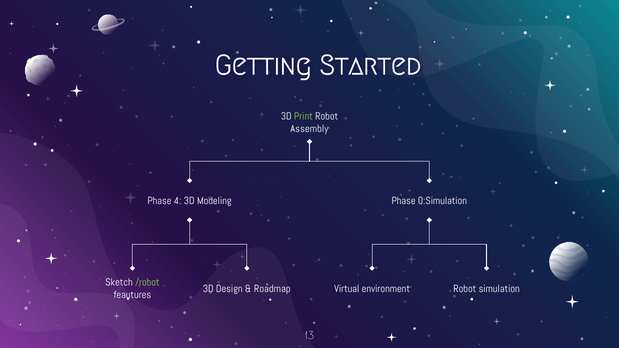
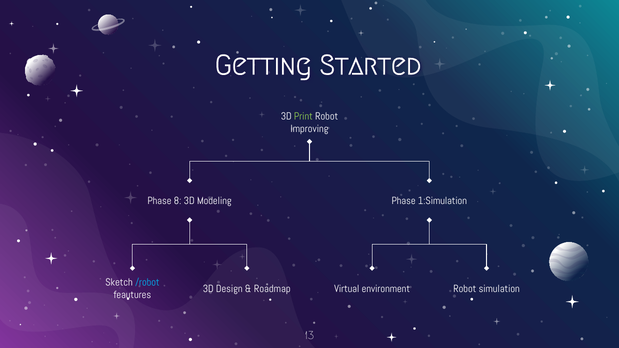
Assembly: Assembly -> Improving
4: 4 -> 8
0:Simulation: 0:Simulation -> 1:Simulation
/robot colour: light green -> light blue
